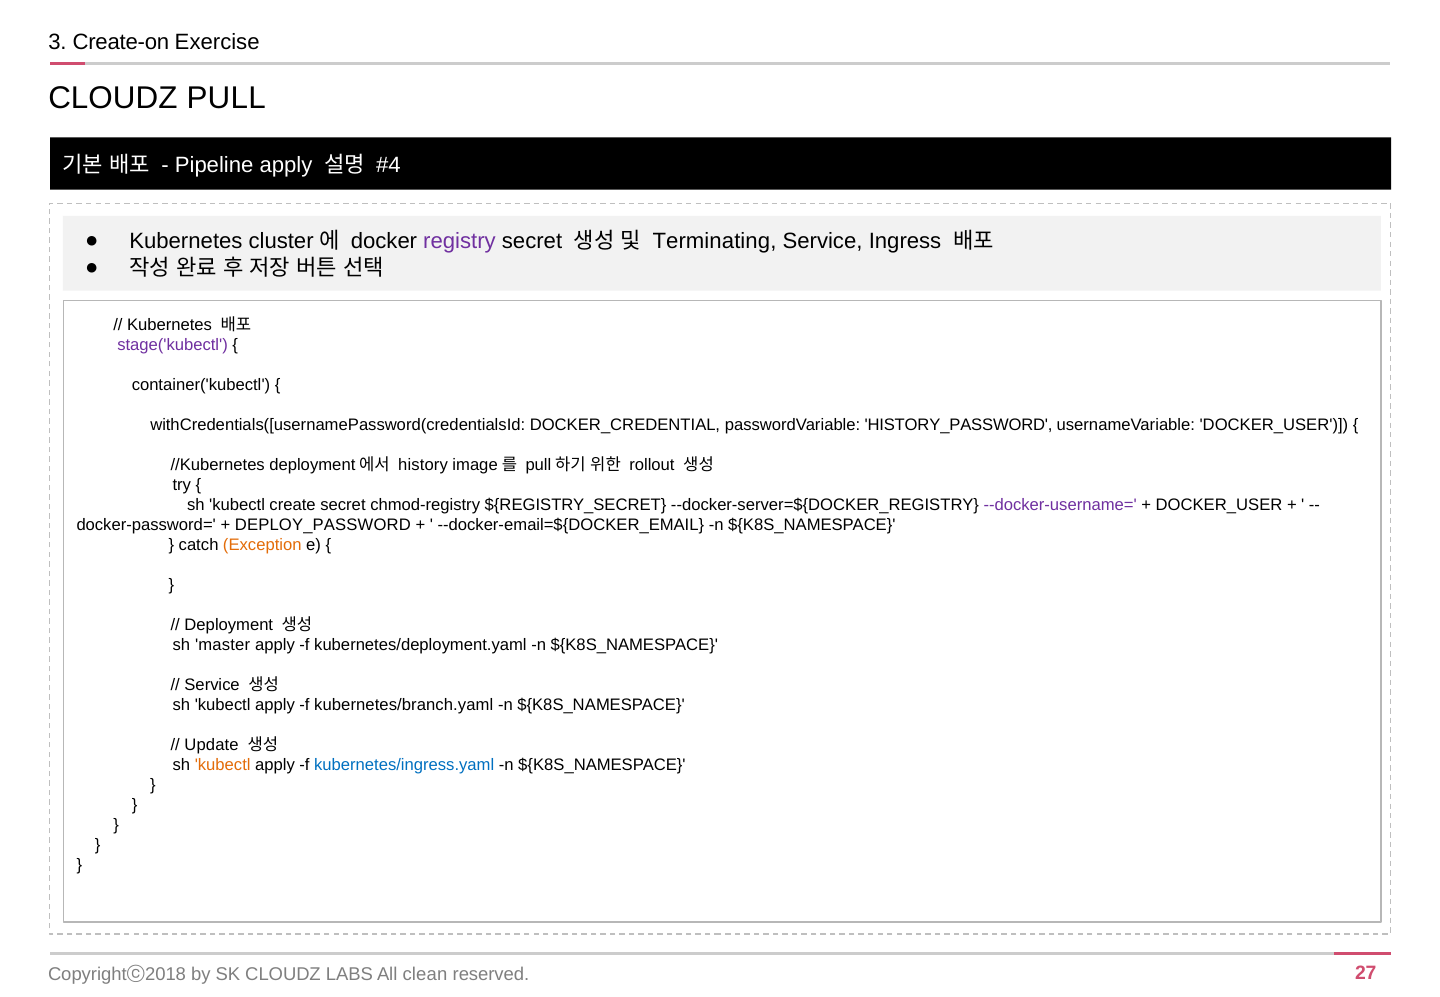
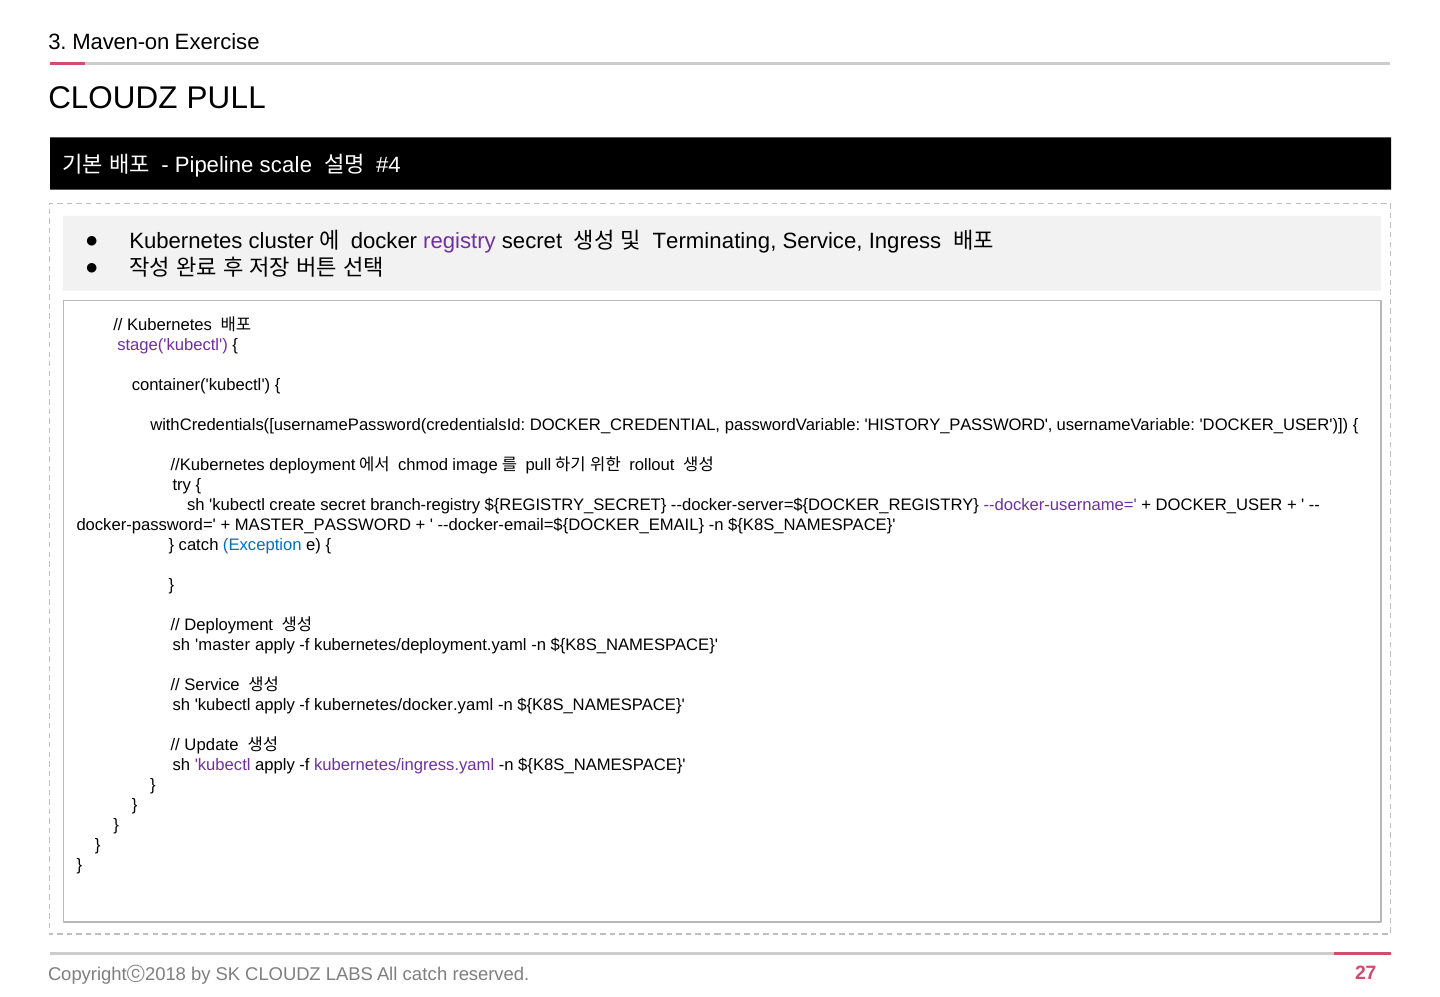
Create-on: Create-on -> Maven-on
Pipeline apply: apply -> scale
history: history -> chmod
chmod-registry: chmod-registry -> branch-registry
DEPLOY_PASSWORD: DEPLOY_PASSWORD -> MASTER_PASSWORD
Exception colour: orange -> blue
kubernetes/branch.yaml: kubernetes/branch.yaml -> kubernetes/docker.yaml
kubectl at (223, 765) colour: orange -> purple
kubernetes/ingress.yaml colour: blue -> purple
All clean: clean -> catch
